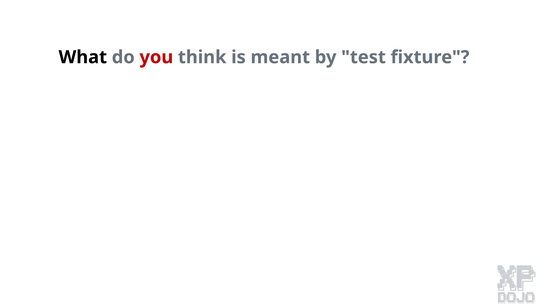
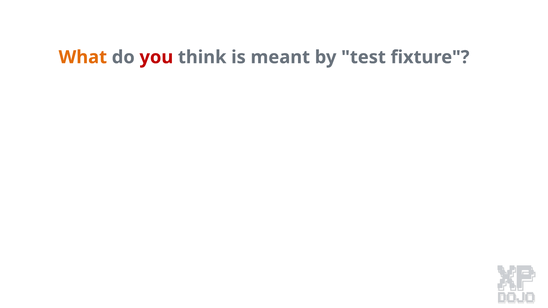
What colour: black -> orange
